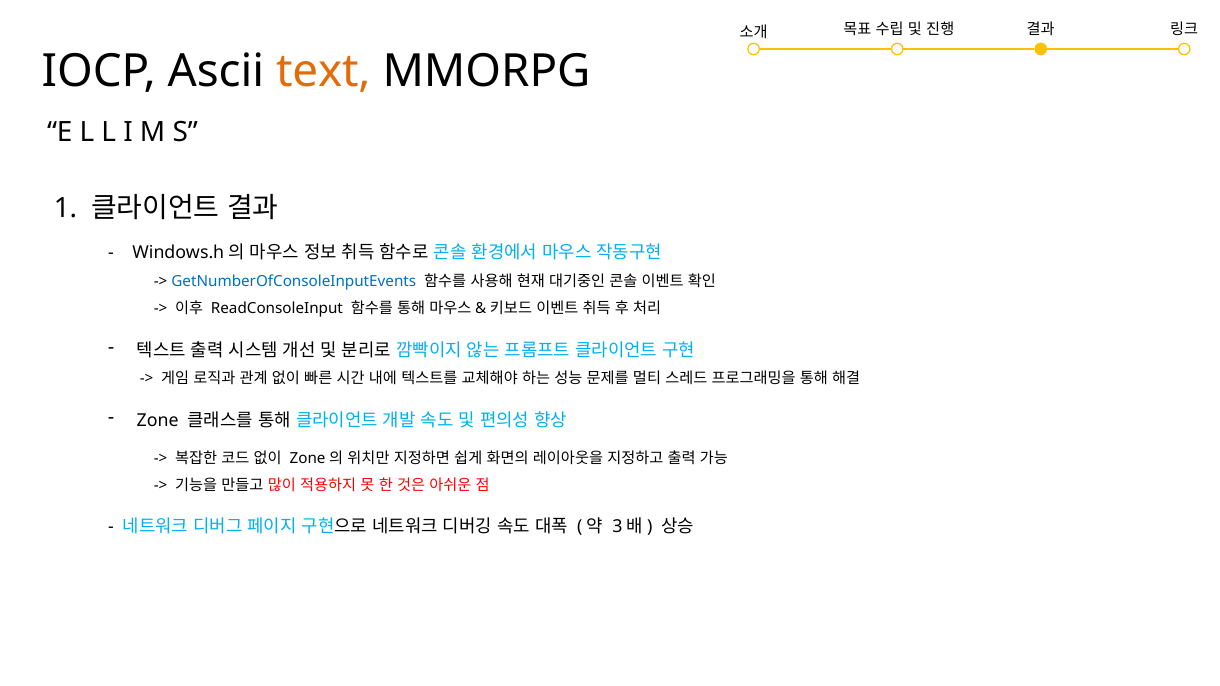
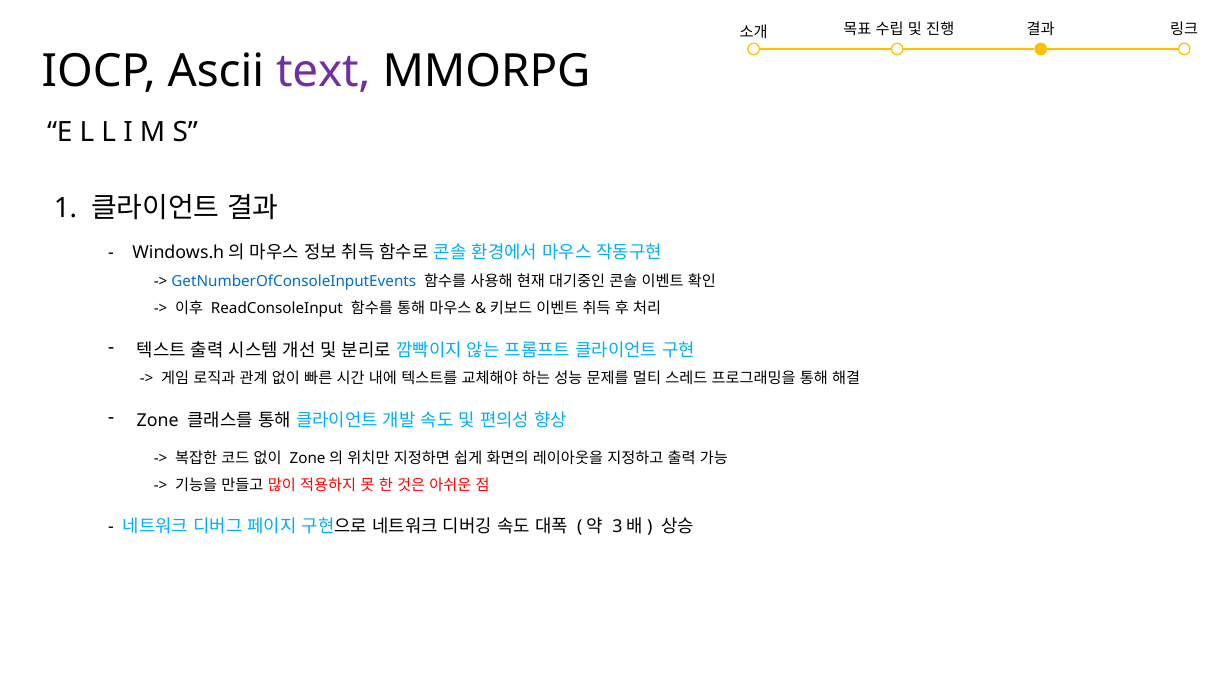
text colour: orange -> purple
